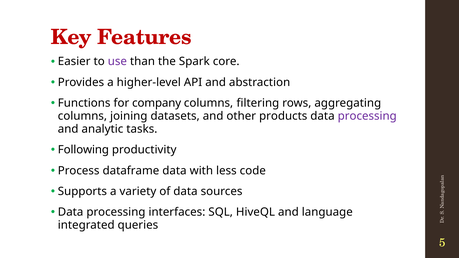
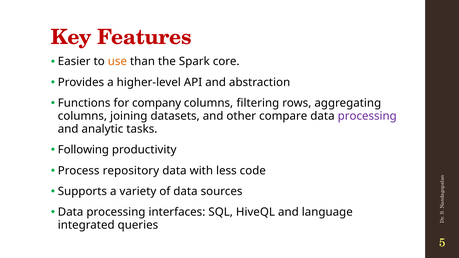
use colour: purple -> orange
products: products -> compare
dataframe: dataframe -> repository
